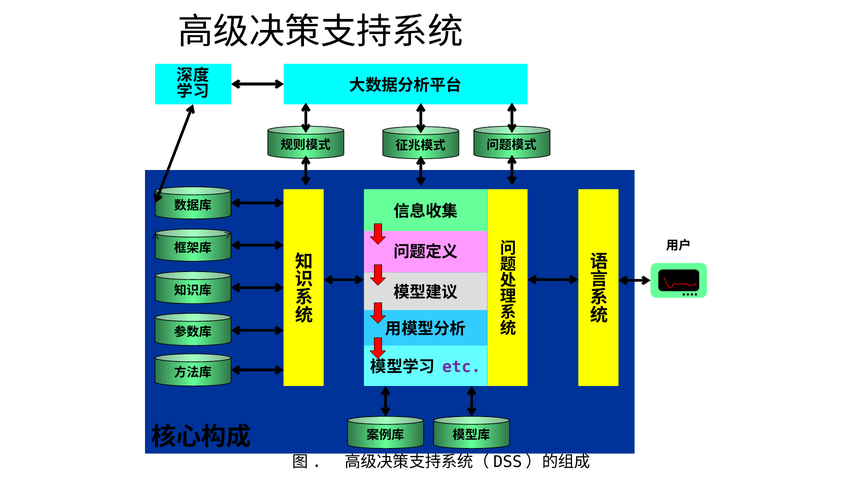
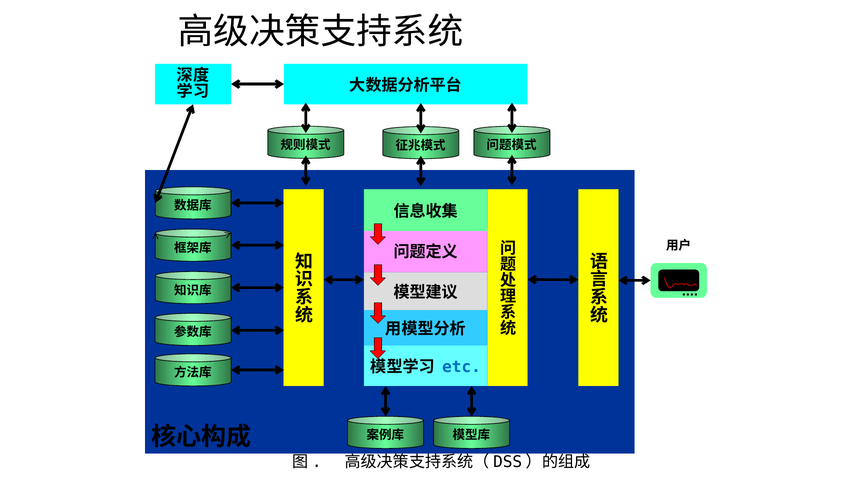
etc colour: purple -> blue
